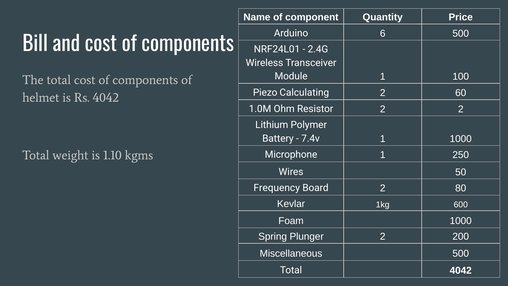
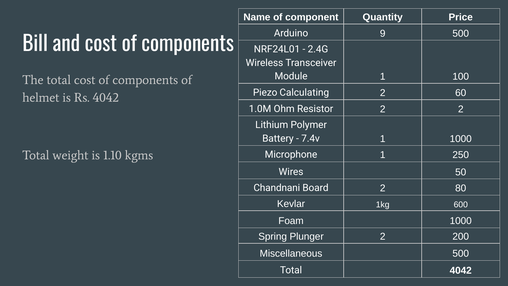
6: 6 -> 9
Frequency: Frequency -> Chandnani
